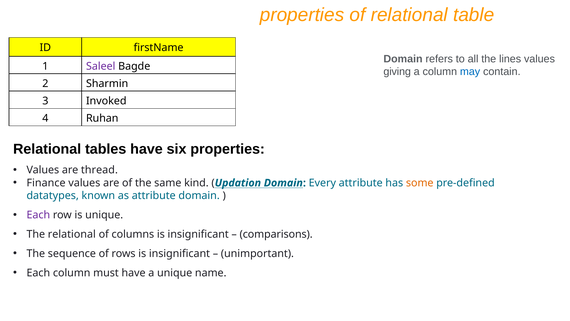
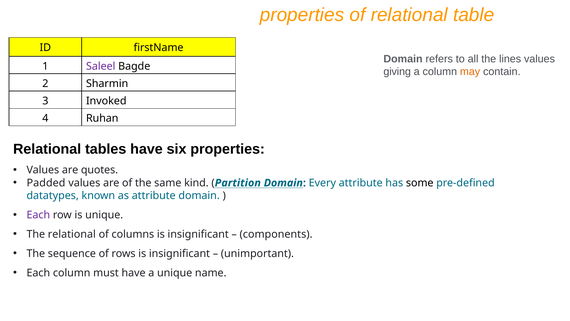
may colour: blue -> orange
thread: thread -> quotes
Finance: Finance -> Padded
Updation: Updation -> Partition
some colour: orange -> black
comparisons: comparisons -> components
